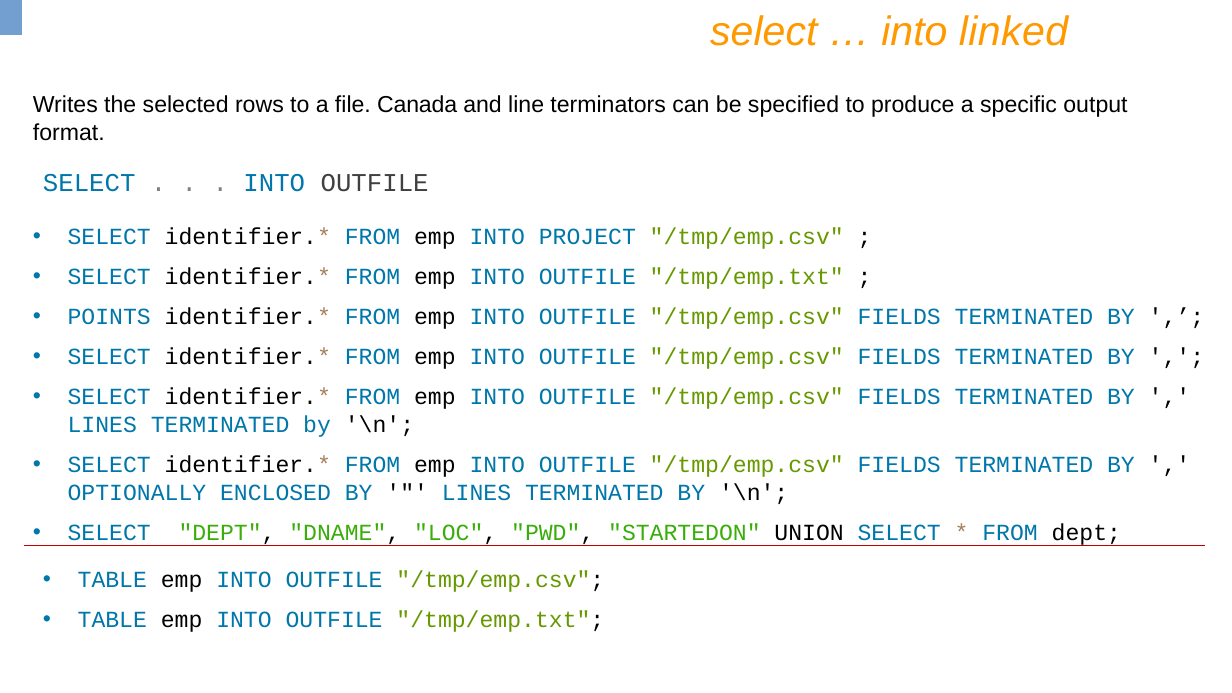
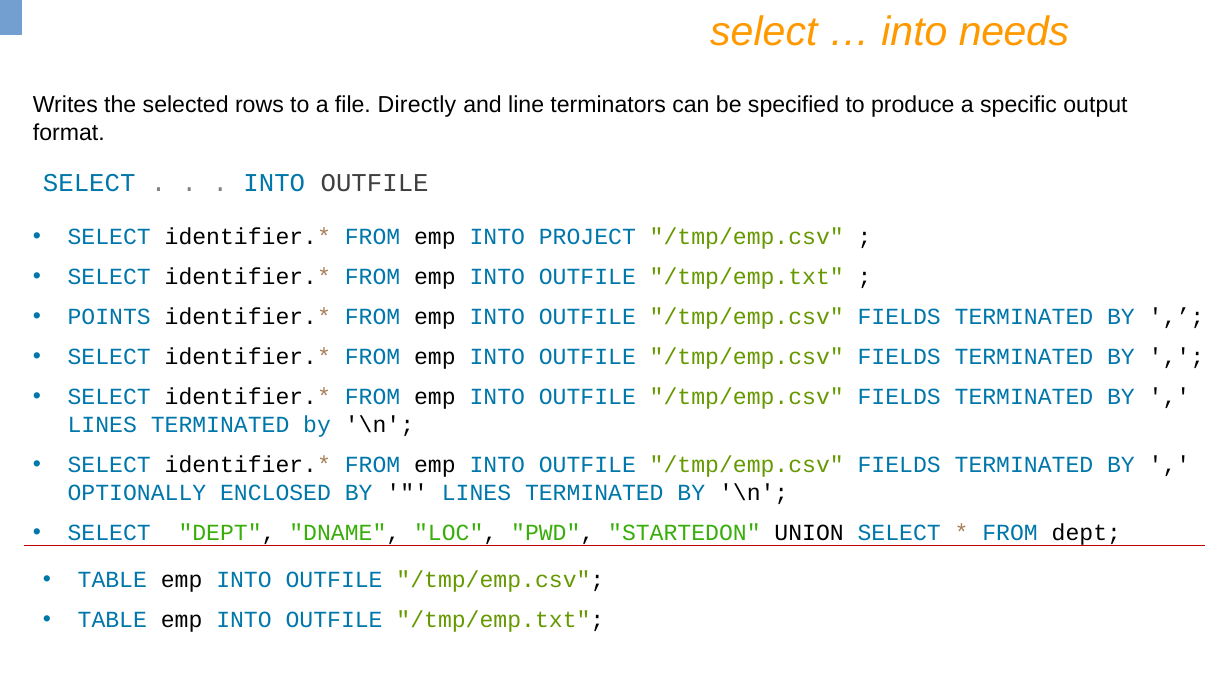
linked: linked -> needs
Canada: Canada -> Directly
